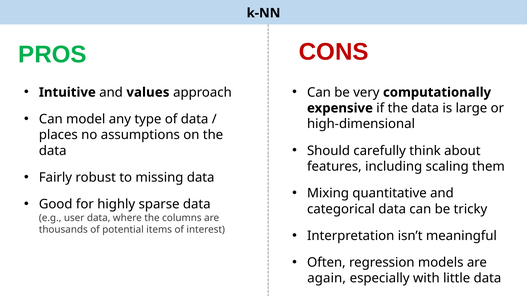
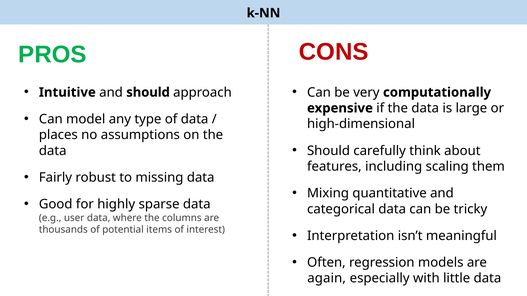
and values: values -> should
